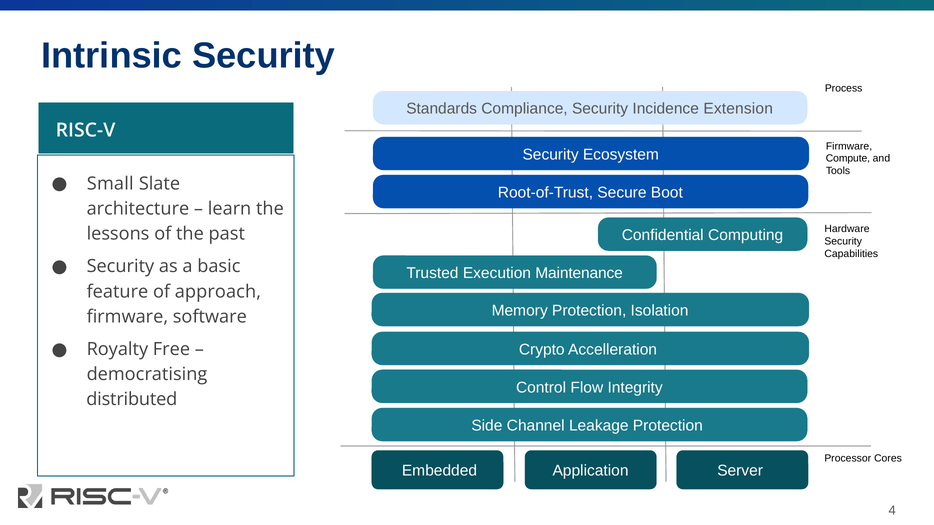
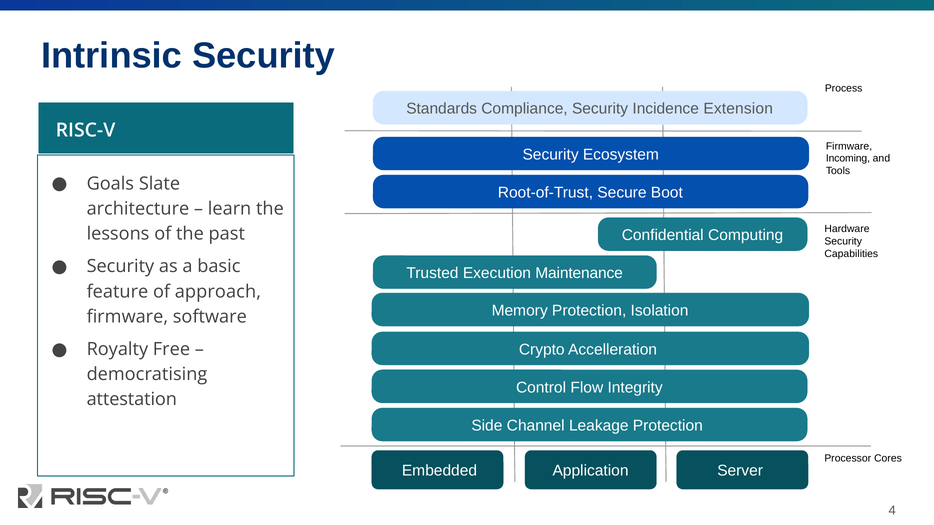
Compute: Compute -> Incoming
Small: Small -> Goals
distributed: distributed -> attestation
